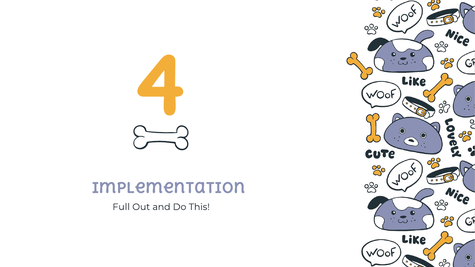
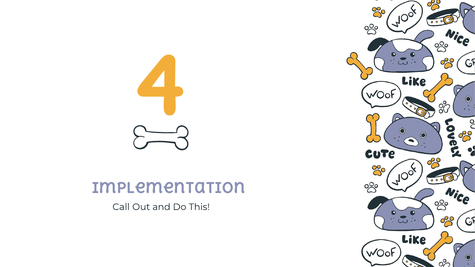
Full: Full -> Call
